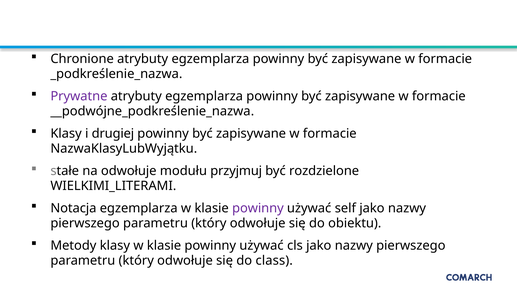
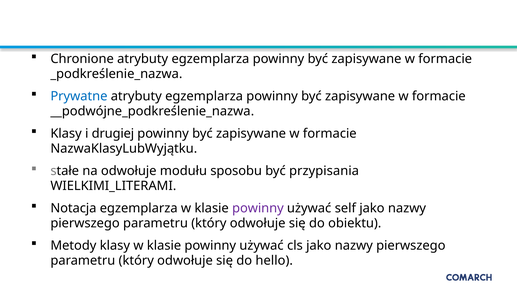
Prywatne colour: purple -> blue
przyjmuj: przyjmuj -> sposobu
rozdzielone: rozdzielone -> przypisania
class: class -> hello
